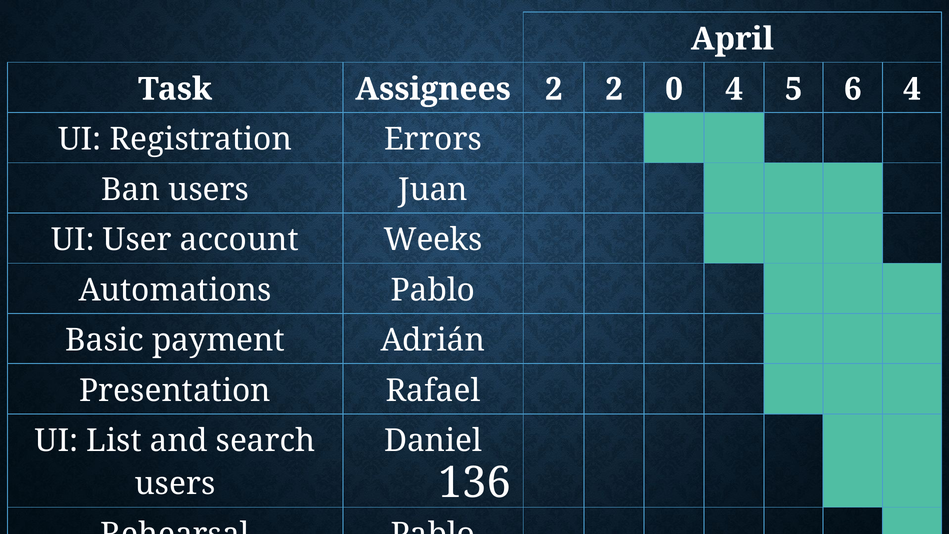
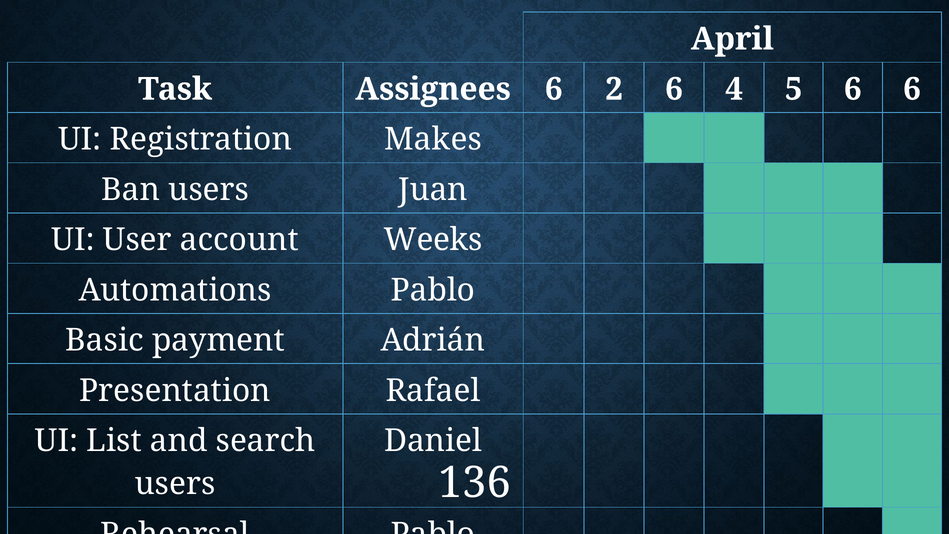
Assignees 2: 2 -> 6
2 0: 0 -> 6
6 4: 4 -> 6
Errors: Errors -> Makes
